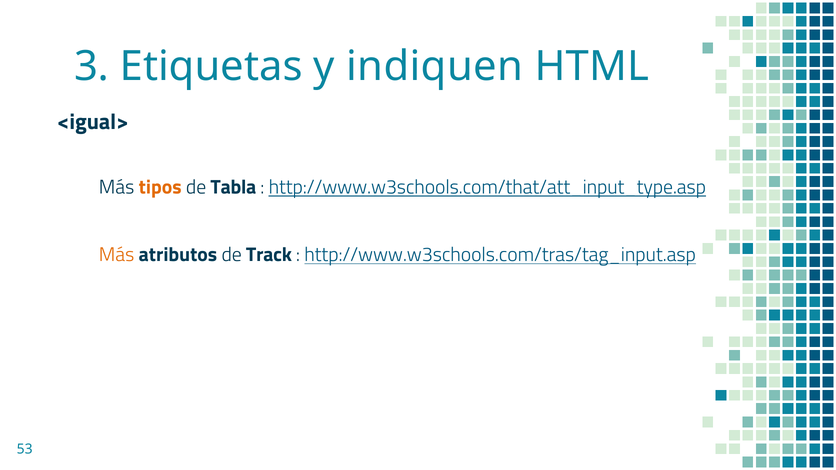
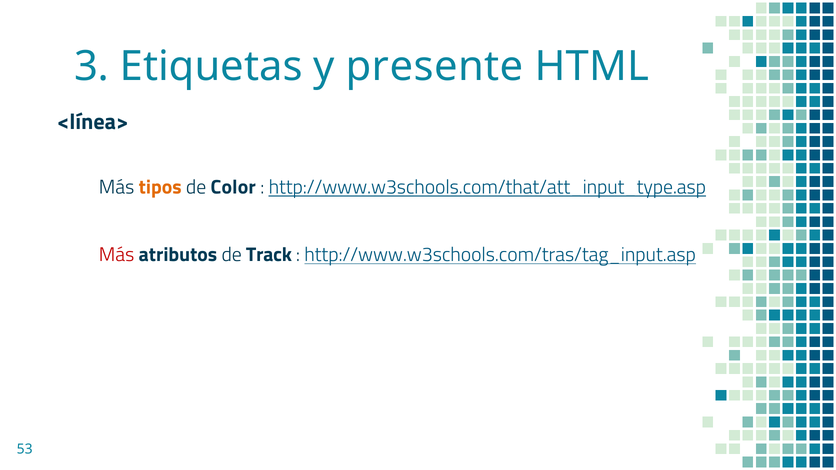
indiquen: indiquen -> presente
<igual>: <igual> -> <línea>
Tabla: Tabla -> Color
Más at (117, 255) colour: orange -> red
